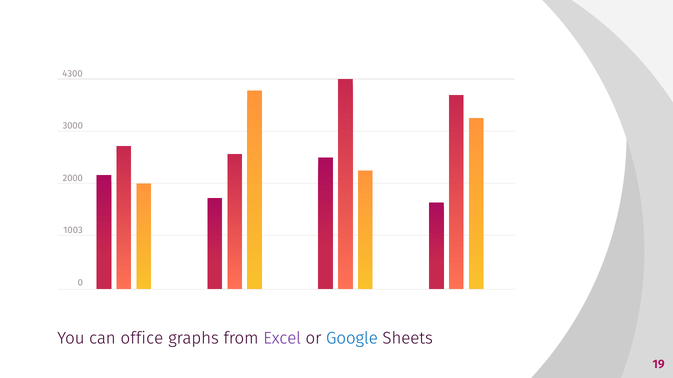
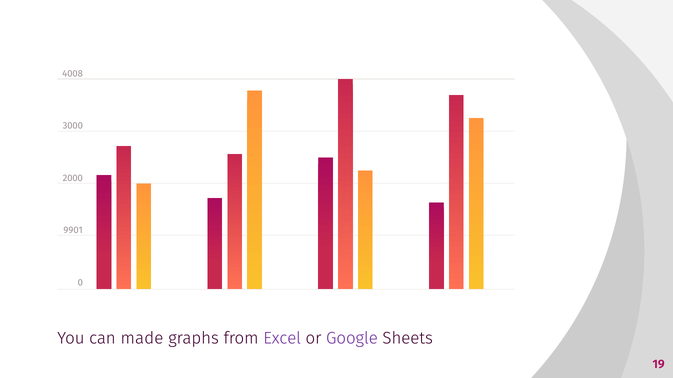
4300: 4300 -> 4008
1003: 1003 -> 9901
office: office -> made
Google colour: blue -> purple
